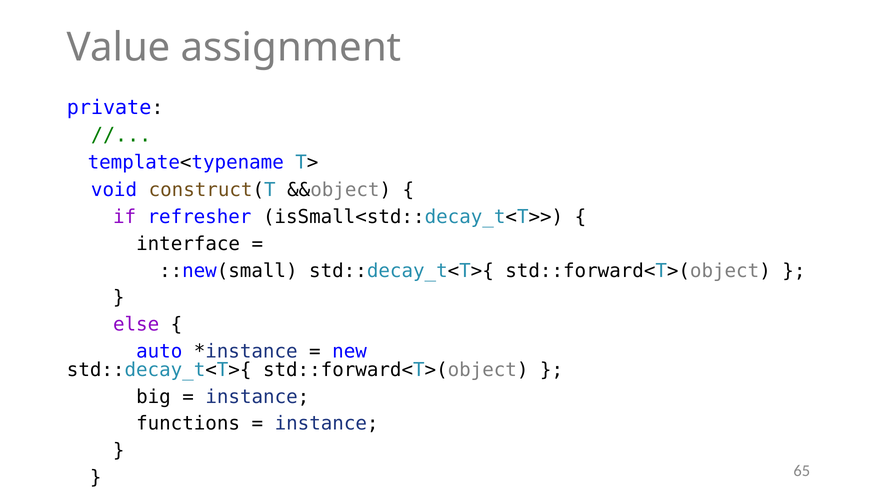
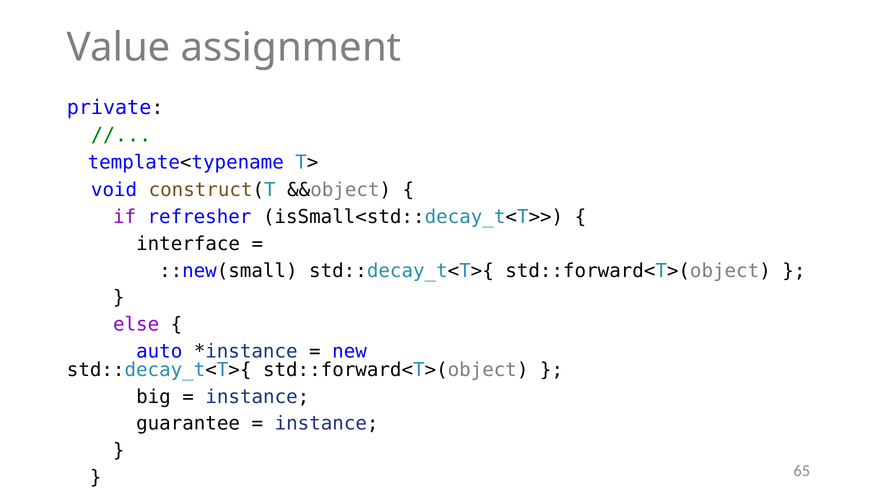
functions: functions -> guarantee
